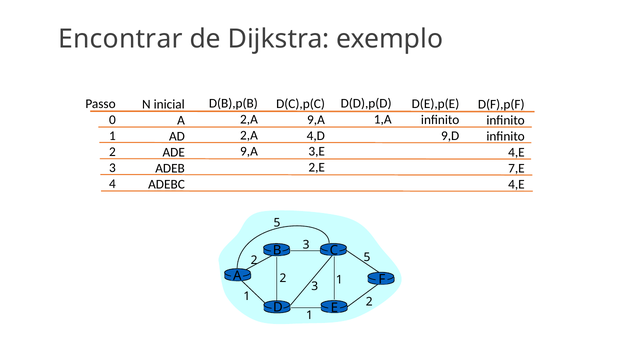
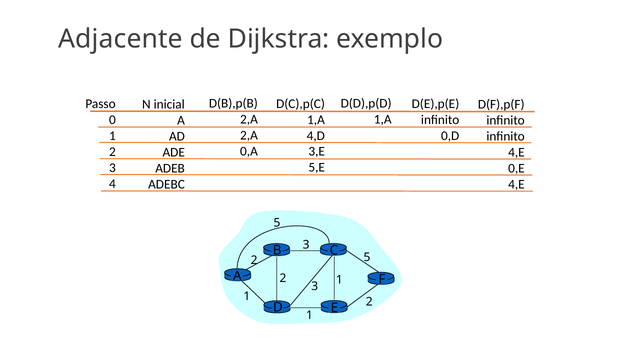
Encontrar: Encontrar -> Adjacente
9,A at (316, 120): 9,A -> 1,A
9,D: 9,D -> 0,D
9,A at (249, 151): 9,A -> 0,A
2,E: 2,E -> 5,E
7,E: 7,E -> 0,E
